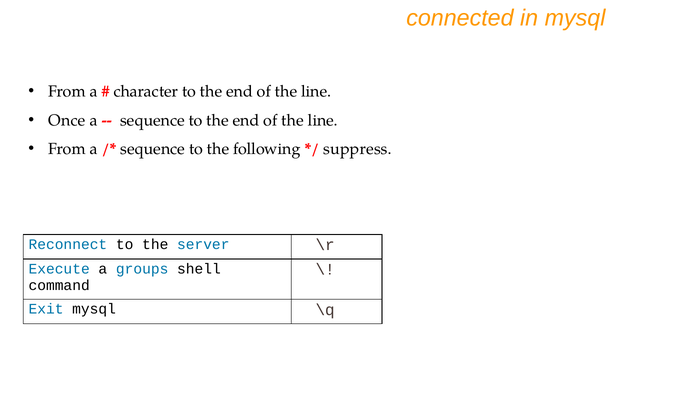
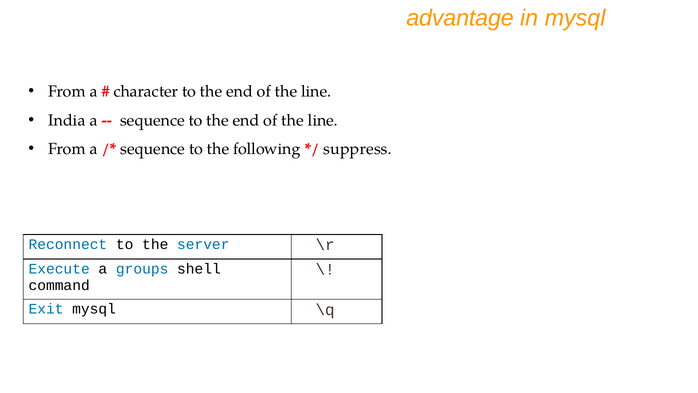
connected: connected -> advantage
Once: Once -> India
